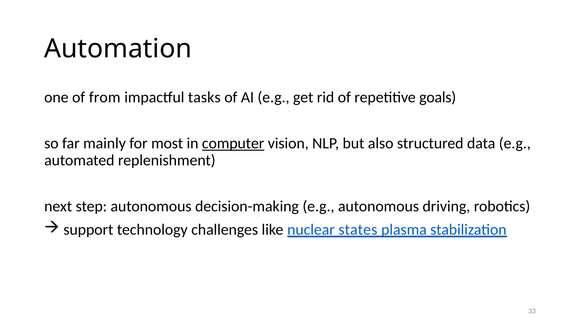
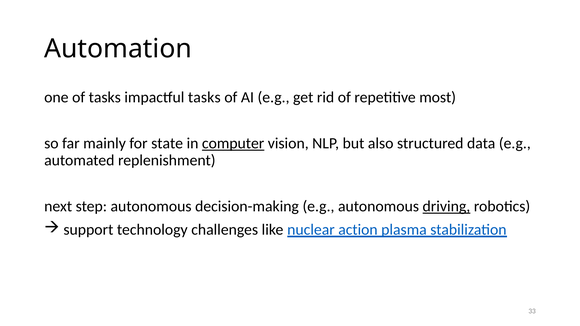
of from: from -> tasks
goals: goals -> most
most: most -> state
driving underline: none -> present
states: states -> action
